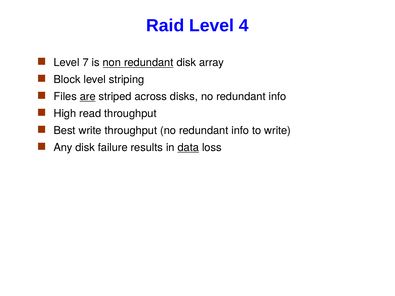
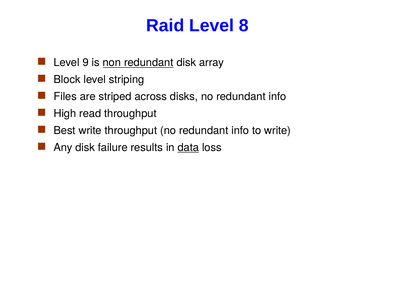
4: 4 -> 8
7: 7 -> 9
are underline: present -> none
